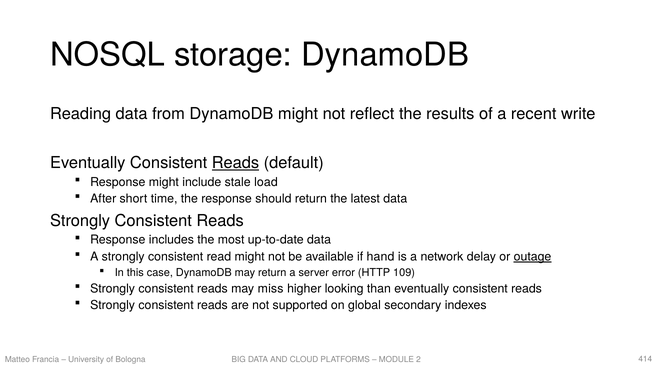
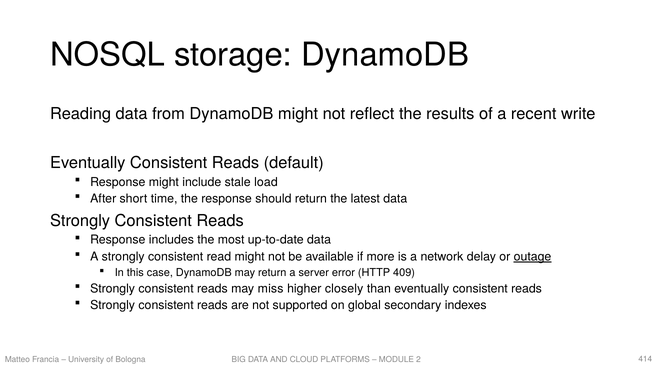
Reads at (235, 163) underline: present -> none
hand: hand -> more
109: 109 -> 409
looking: looking -> closely
